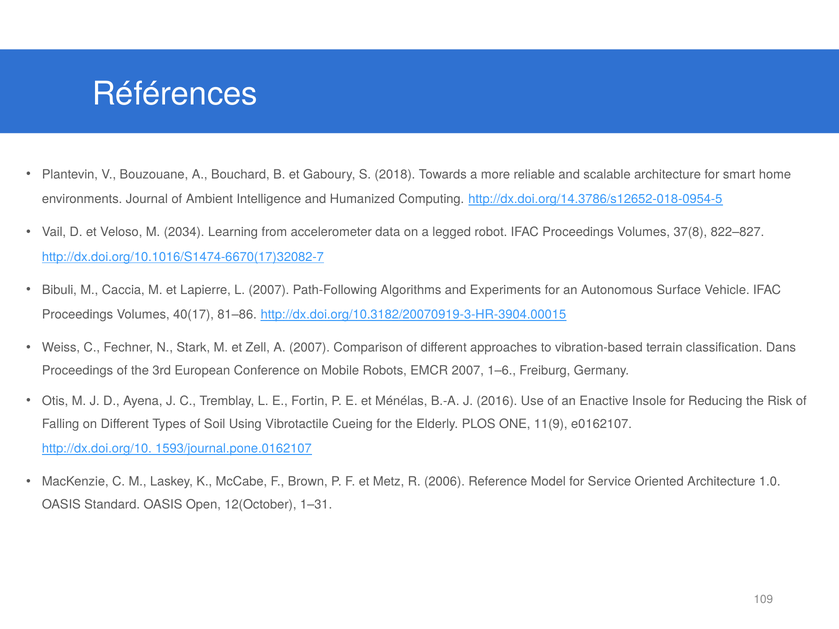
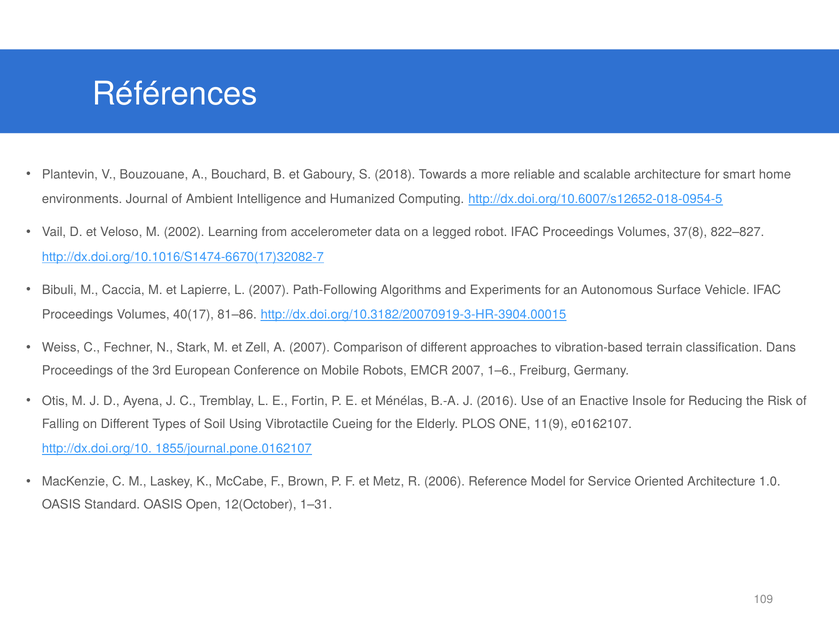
http://dx.doi.org/14.3786/s12652-018-0954-5: http://dx.doi.org/14.3786/s12652-018-0954-5 -> http://dx.doi.org/10.6007/s12652-018-0954-5
2034: 2034 -> 2002
1593/journal.pone.0162107: 1593/journal.pone.0162107 -> 1855/journal.pone.0162107
